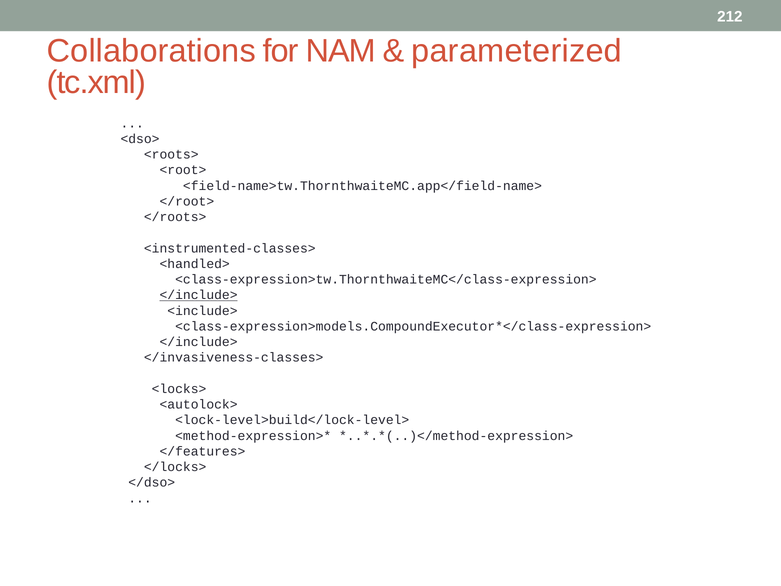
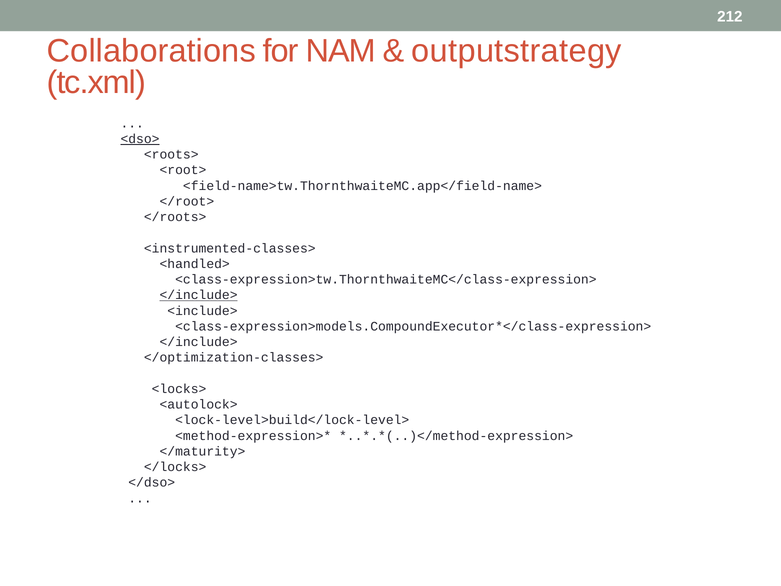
parameterized: parameterized -> outputstrategy
<dso> underline: none -> present
</invasiveness-classes>: </invasiveness-classes> -> </optimization-classes>
</features>: </features> -> </maturity>
